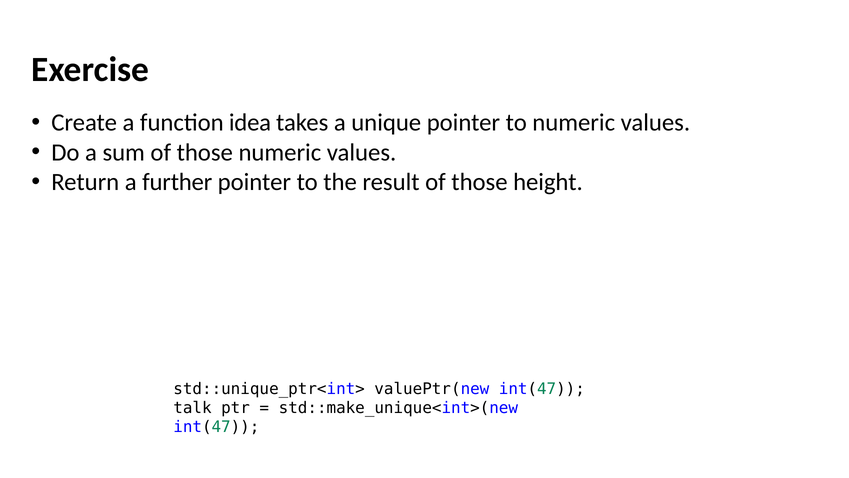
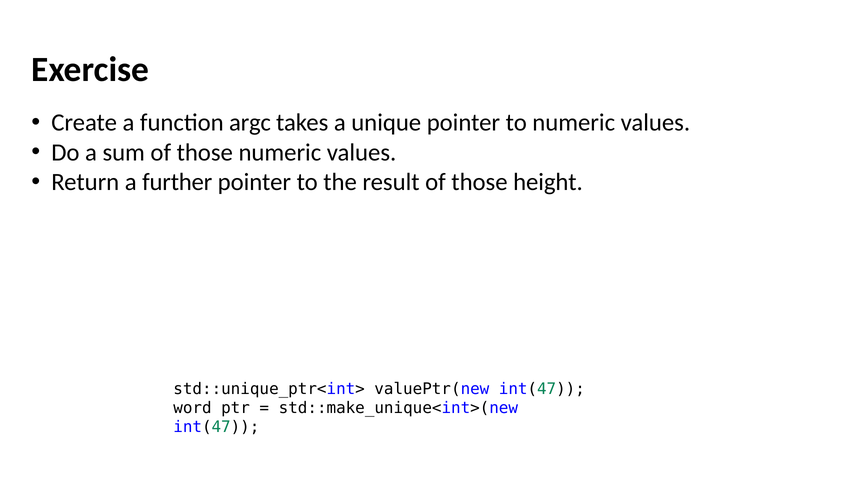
idea: idea -> argc
talk: talk -> word
